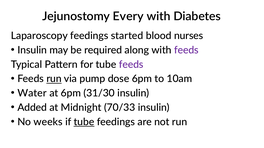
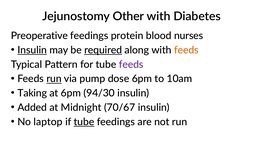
Every: Every -> Other
Laparoscopy: Laparoscopy -> Preoperative
started: started -> protein
Insulin at (32, 50) underline: none -> present
required underline: none -> present
feeds at (186, 50) colour: purple -> orange
Water: Water -> Taking
31/30: 31/30 -> 94/30
70/33: 70/33 -> 70/67
weeks: weeks -> laptop
